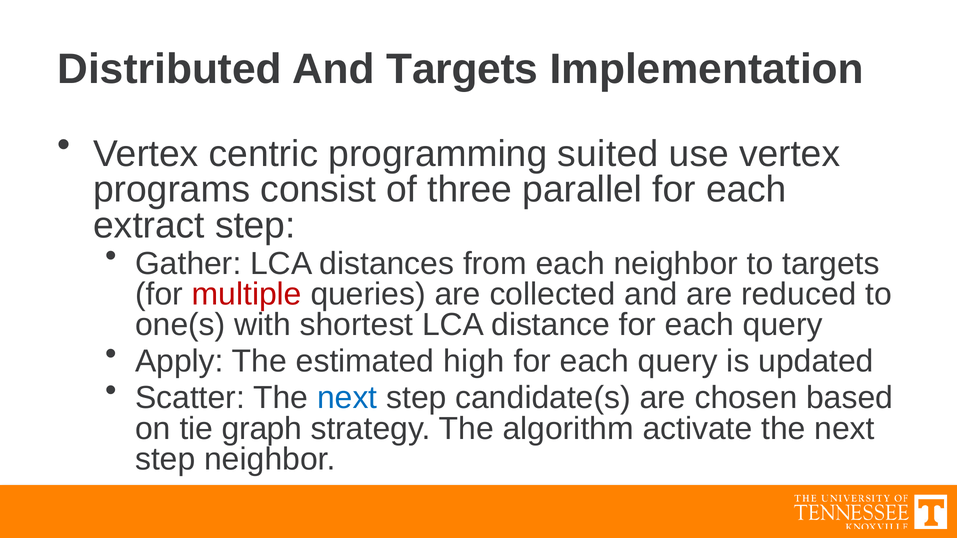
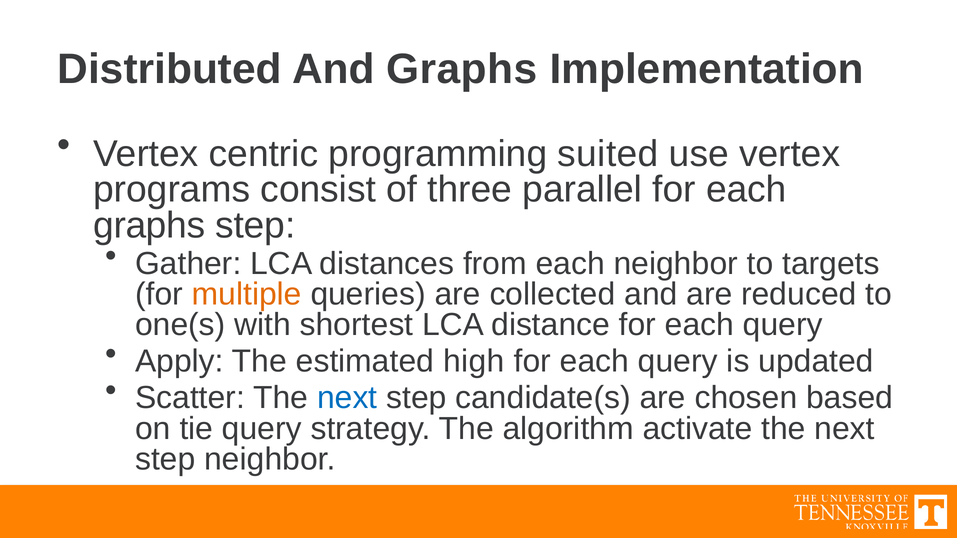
And Targets: Targets -> Graphs
extract at (149, 225): extract -> graphs
multiple colour: red -> orange
tie graph: graph -> query
